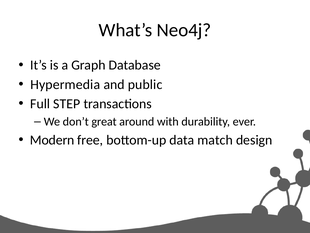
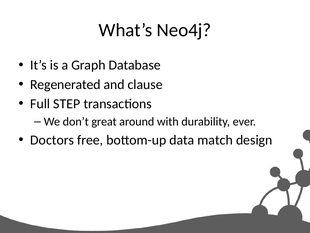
Hypermedia: Hypermedia -> Regenerated
public: public -> clause
Modern: Modern -> Doctors
